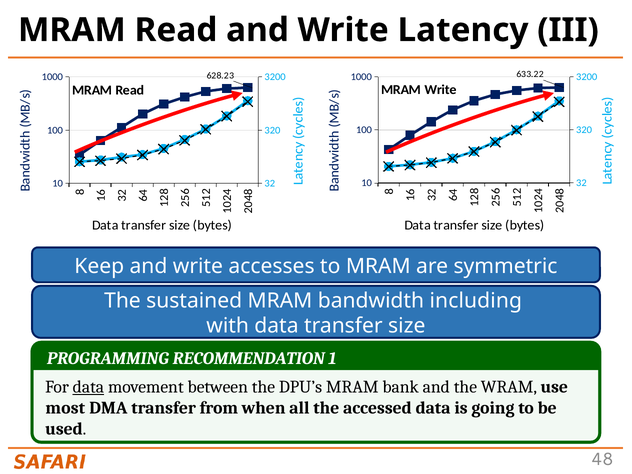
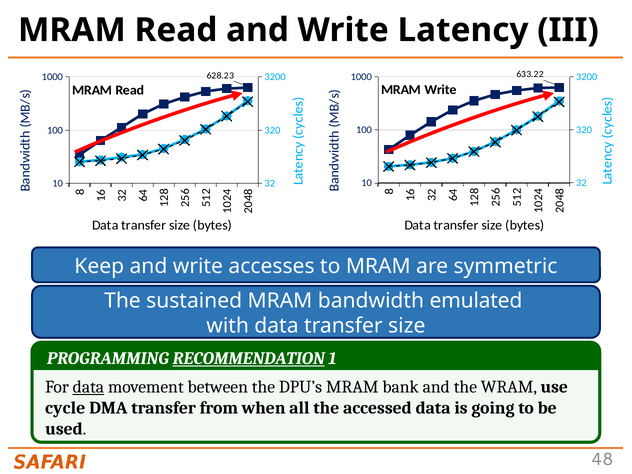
including: including -> emulated
RECOMMENDATION underline: none -> present
most: most -> cycle
